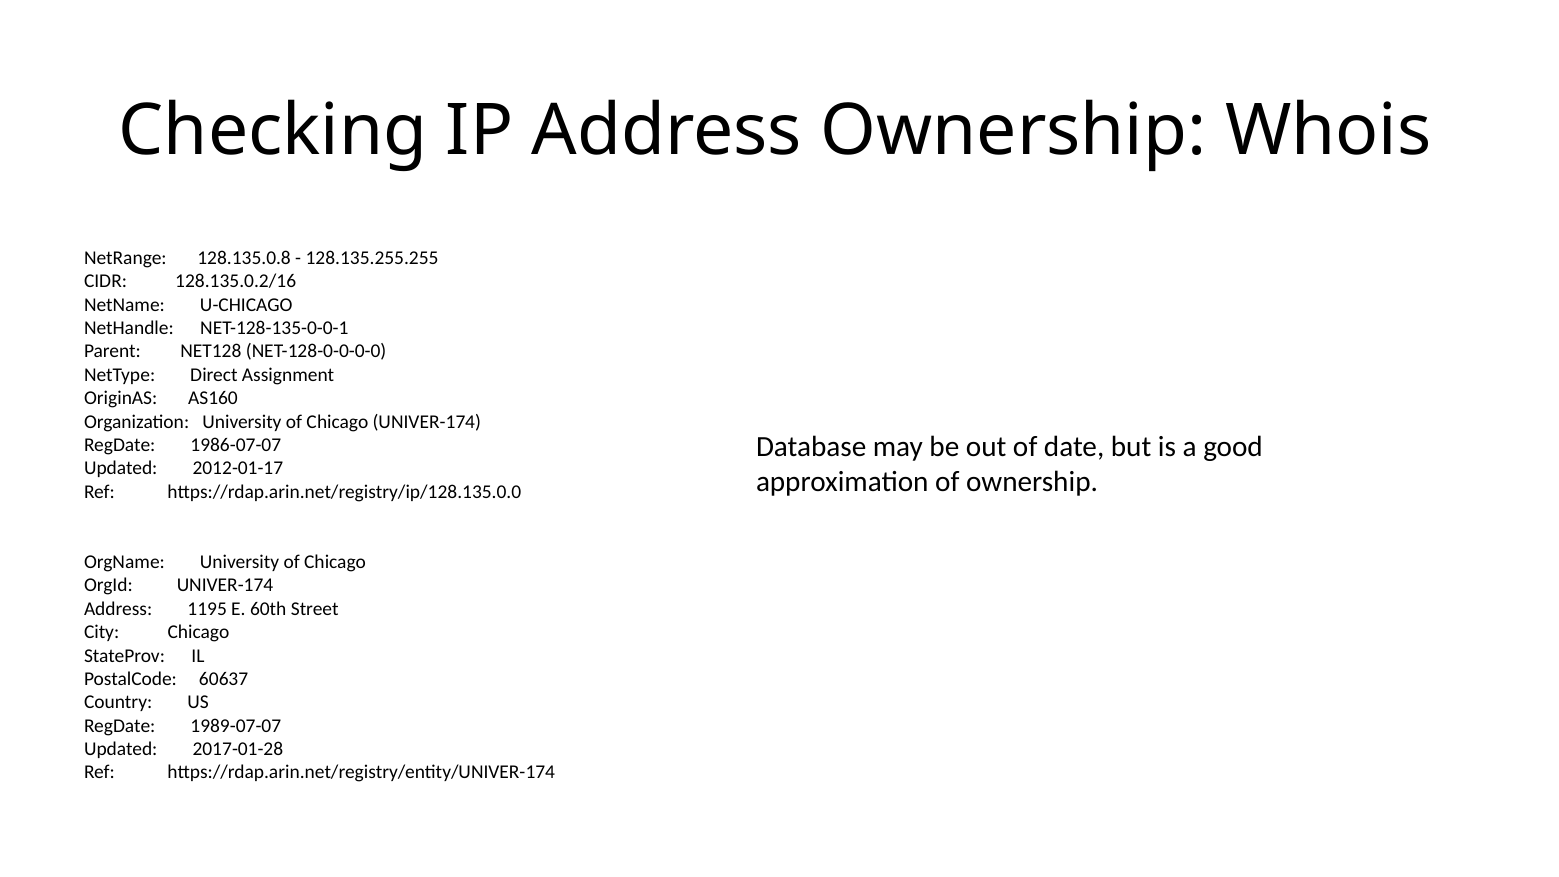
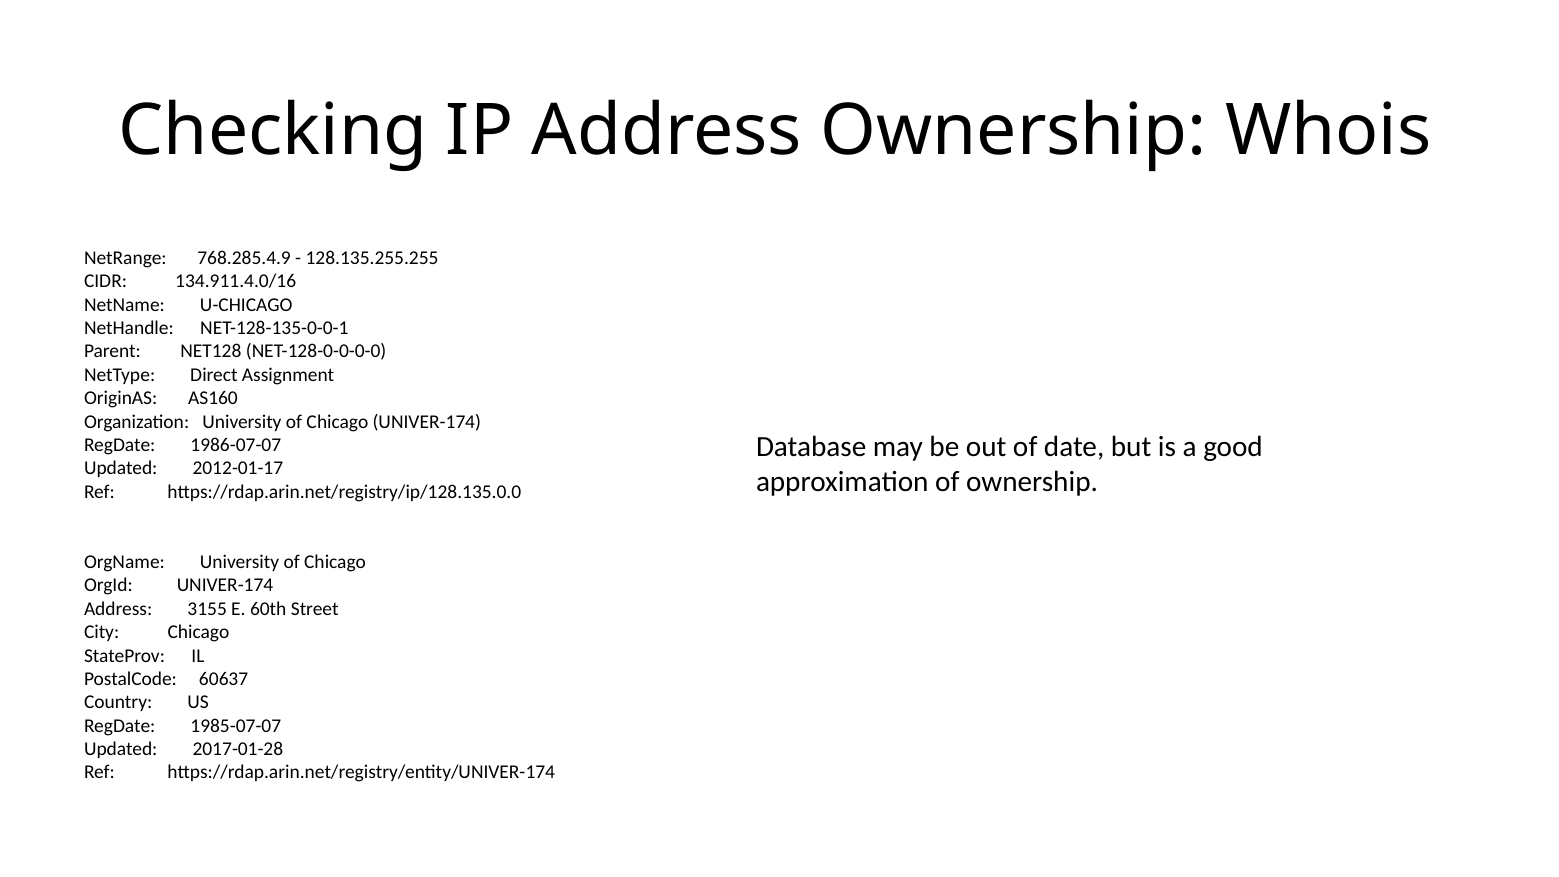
128.135.0.8: 128.135.0.8 -> 768.285.4.9
128.135.0.2/16: 128.135.0.2/16 -> 134.911.4.0/16
1195: 1195 -> 3155
1989-07-07: 1989-07-07 -> 1985-07-07
